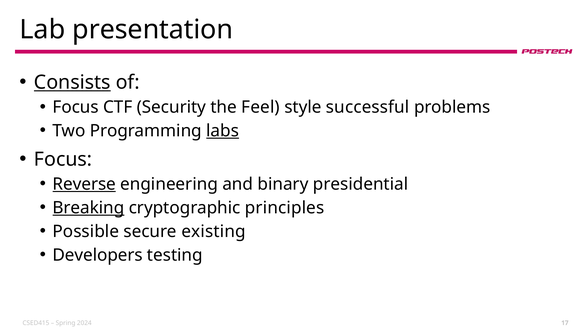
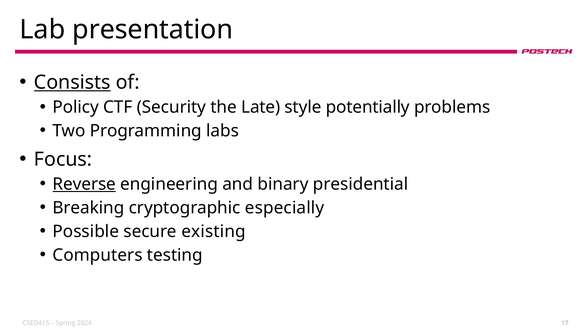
Focus at (76, 107): Focus -> Policy
Feel: Feel -> Late
successful: successful -> potentially
labs underline: present -> none
Breaking underline: present -> none
principles: principles -> especially
Developers: Developers -> Computers
